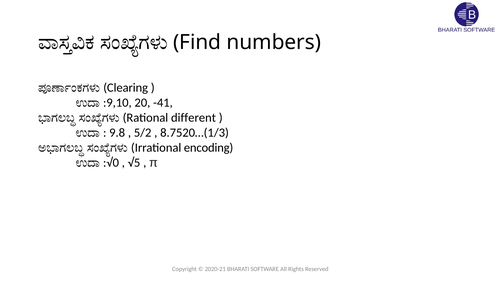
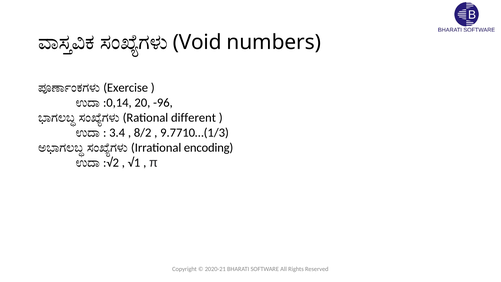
Find: Find -> Void
Clearing: Clearing -> Exercise
:9,10: :9,10 -> :0,14
-41: -41 -> -96
9.8: 9.8 -> 3.4
5/2: 5/2 -> 8/2
8.7520…(1/3: 8.7520…(1/3 -> 9.7710…(1/3
:√0: :√0 -> :√2
√5: √5 -> √1
